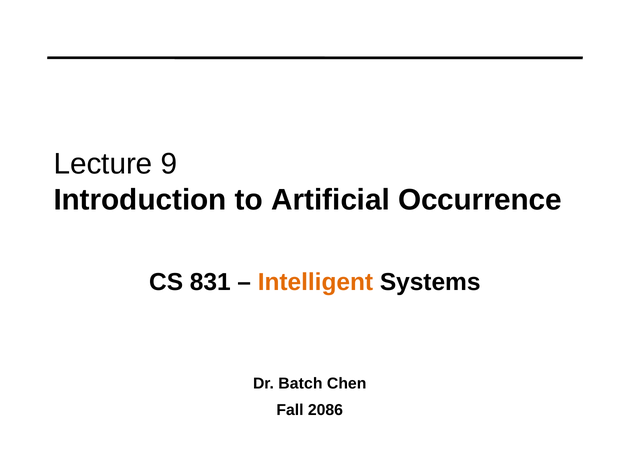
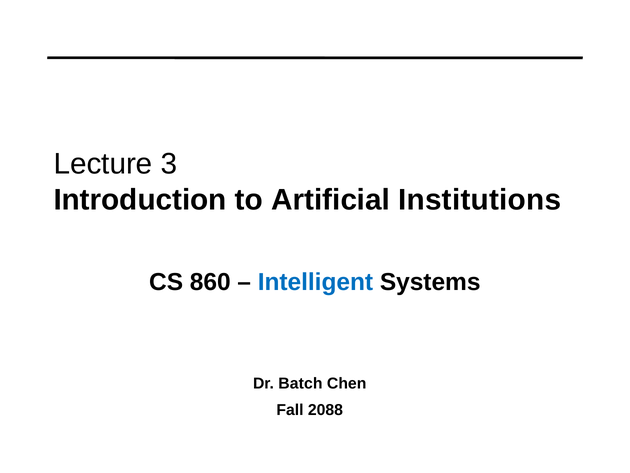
9: 9 -> 3
Occurrence: Occurrence -> Institutions
831: 831 -> 860
Intelligent colour: orange -> blue
2086: 2086 -> 2088
